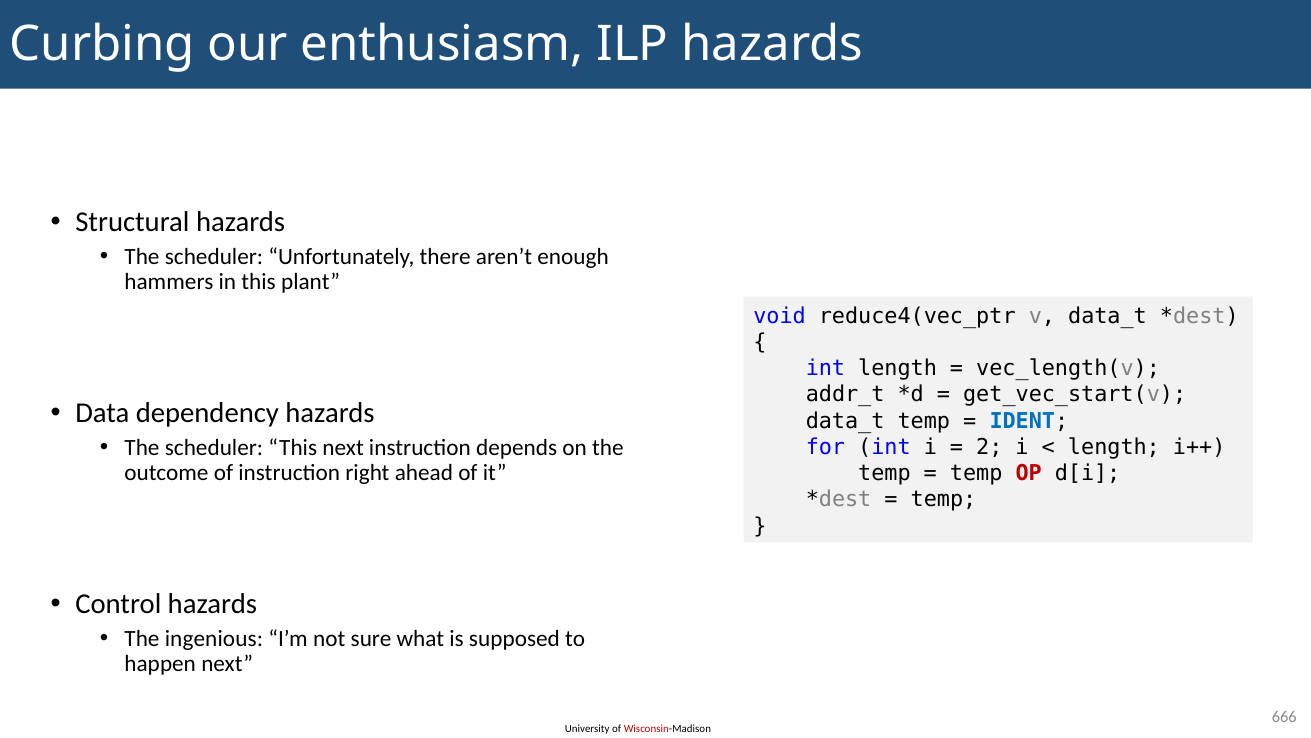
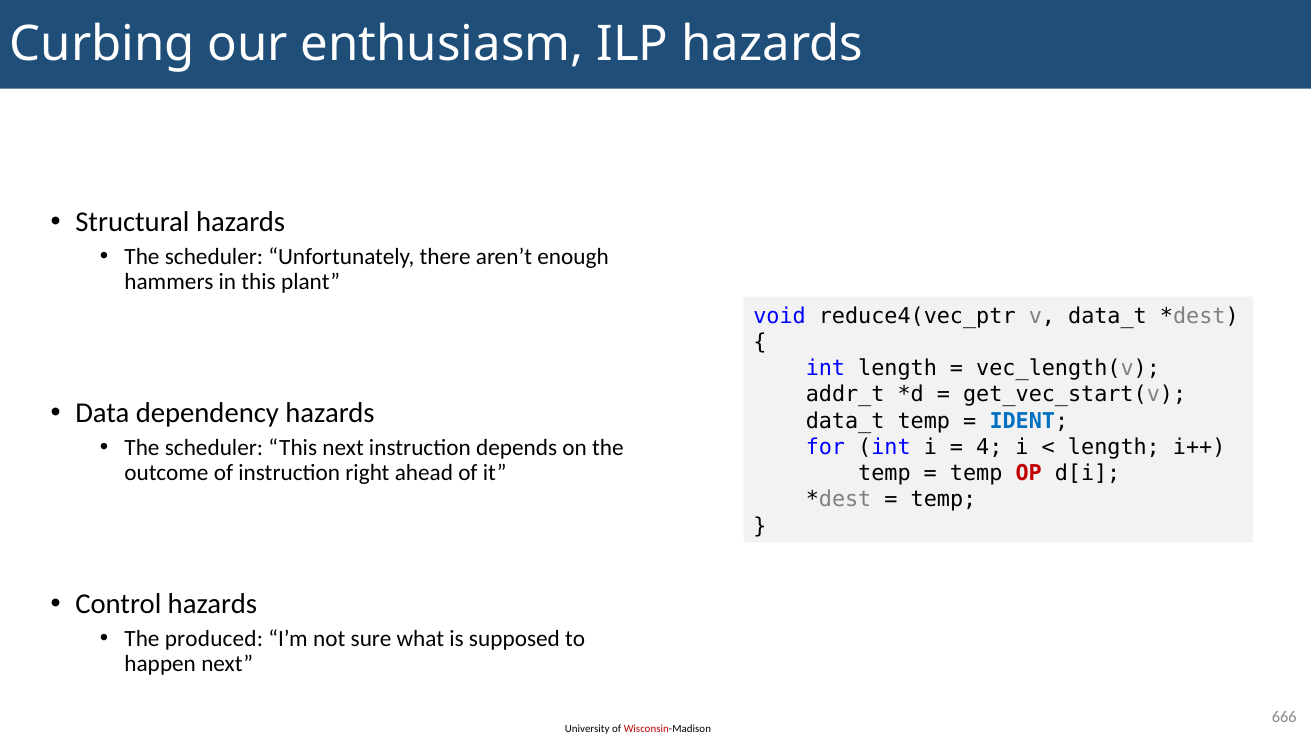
2: 2 -> 4
ingenious: ingenious -> produced
